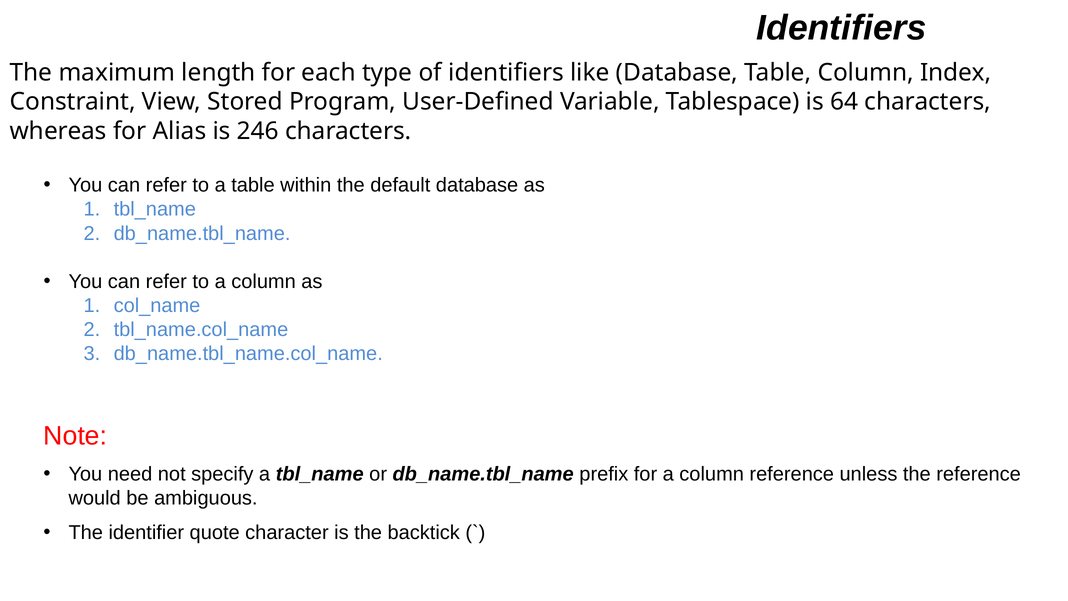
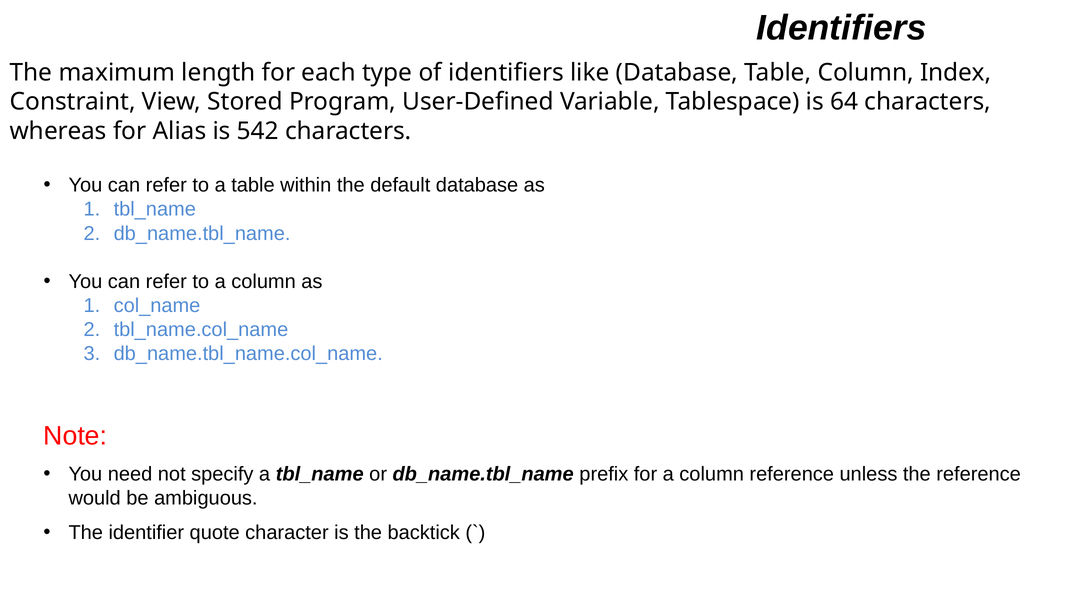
246: 246 -> 542
